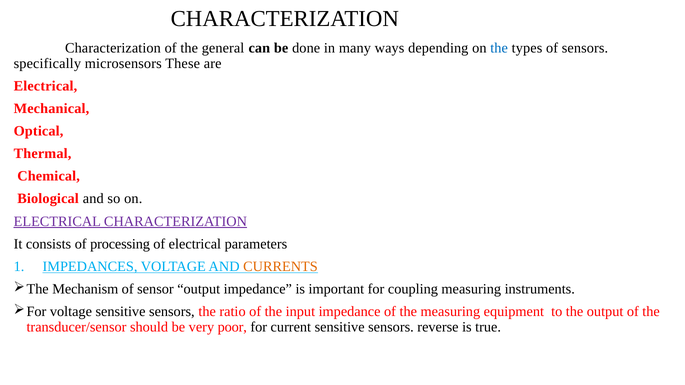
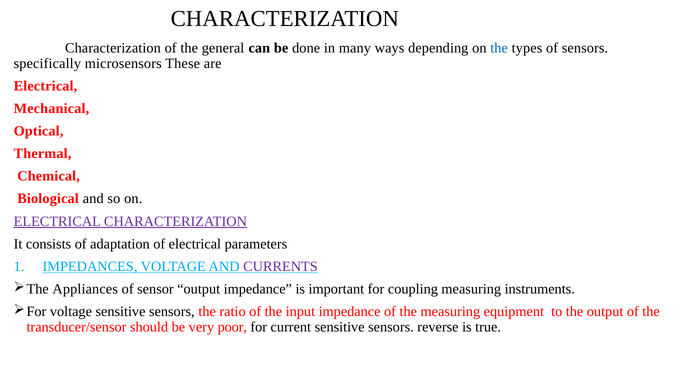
processing: processing -> adaptation
CURRENTS colour: orange -> purple
Mechanism: Mechanism -> Appliances
